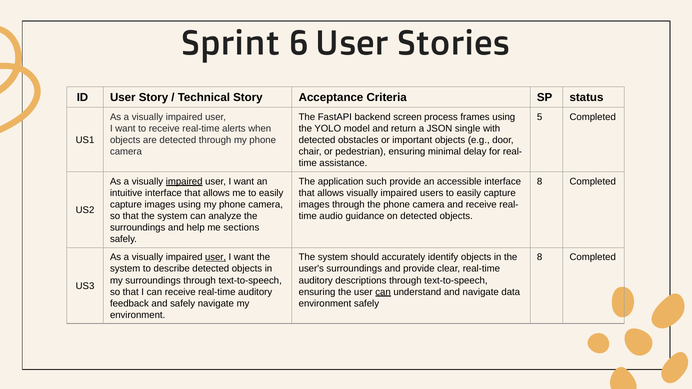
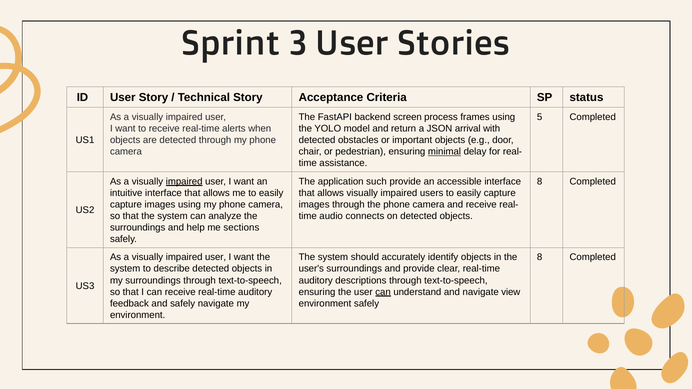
6: 6 -> 3
single: single -> arrival
minimal underline: none -> present
guidance: guidance -> connects
user at (216, 257) underline: present -> none
data: data -> view
